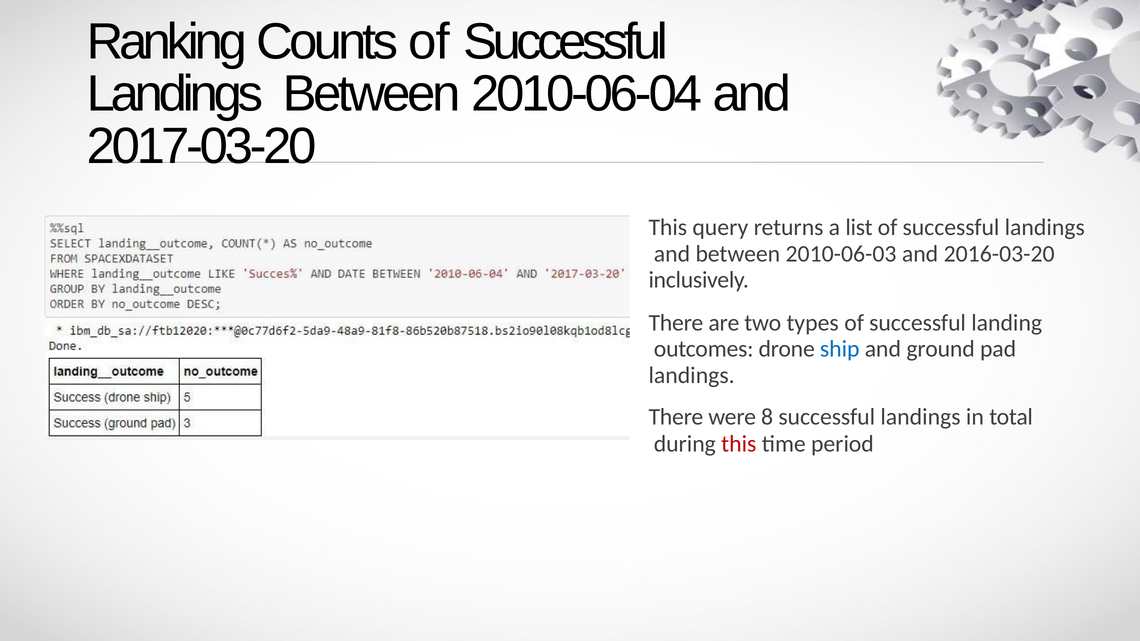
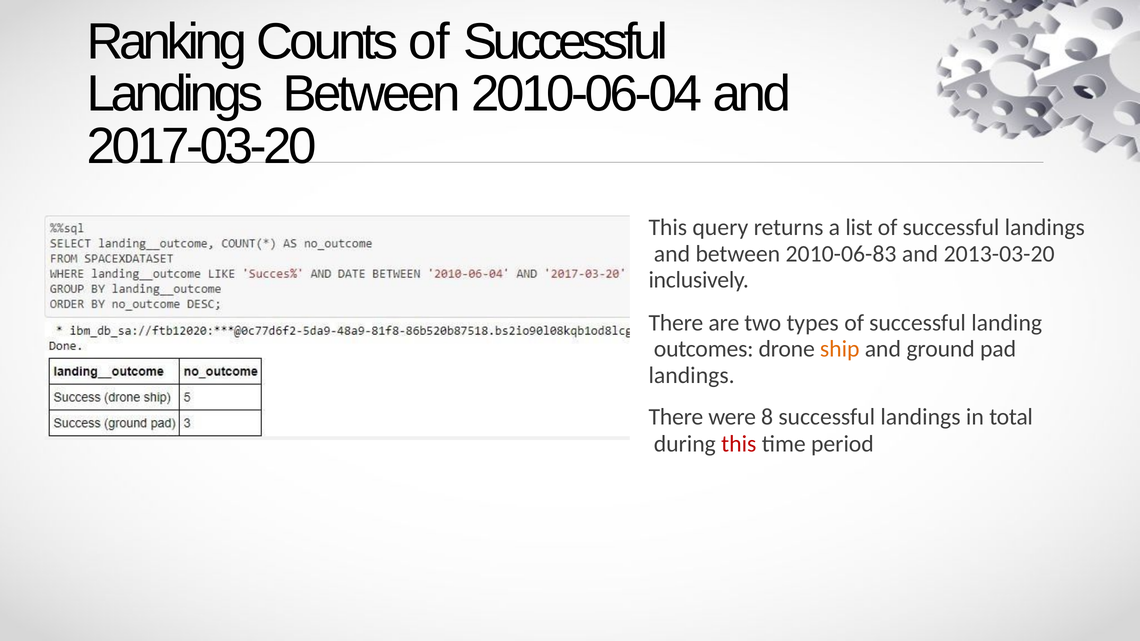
2010-06-03: 2010-06-03 -> 2010-06-83
2016-03-20: 2016-03-20 -> 2013-03-20
ship colour: blue -> orange
